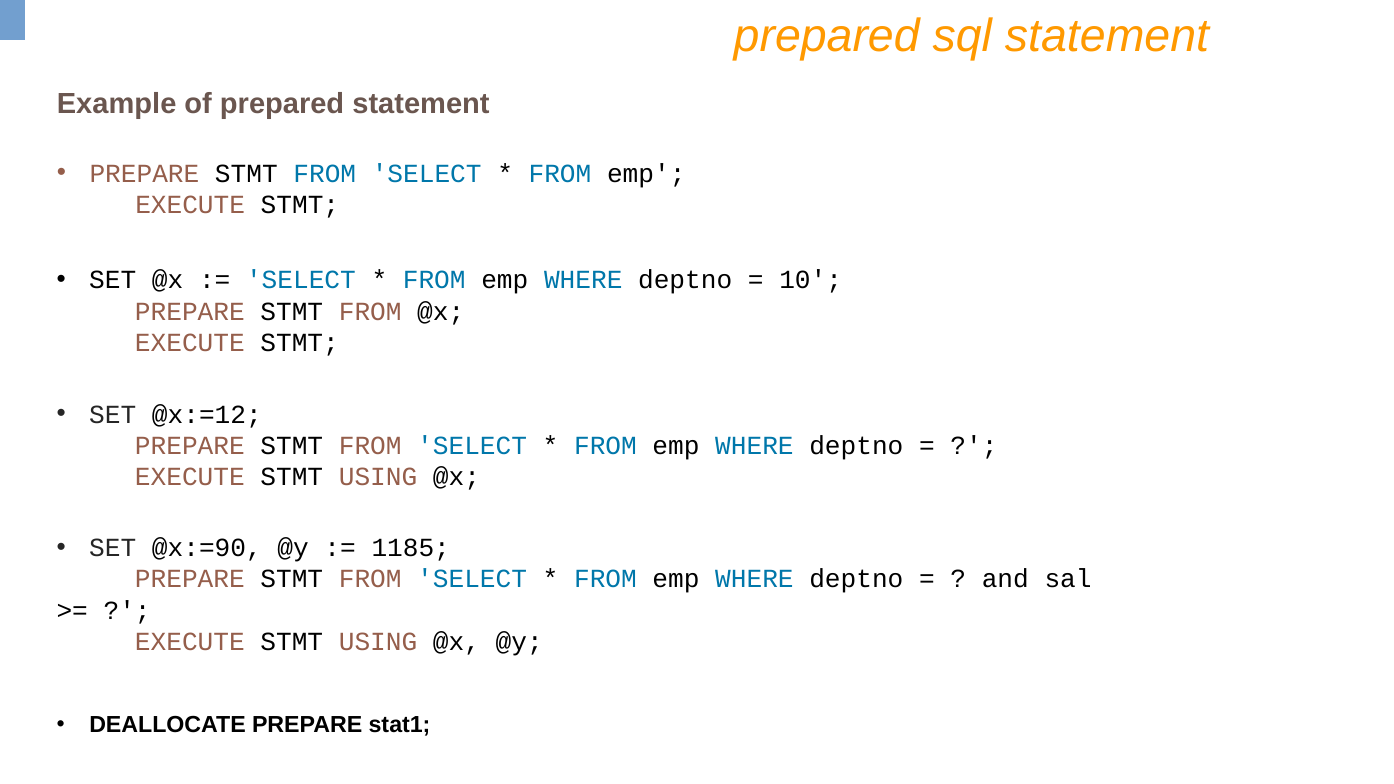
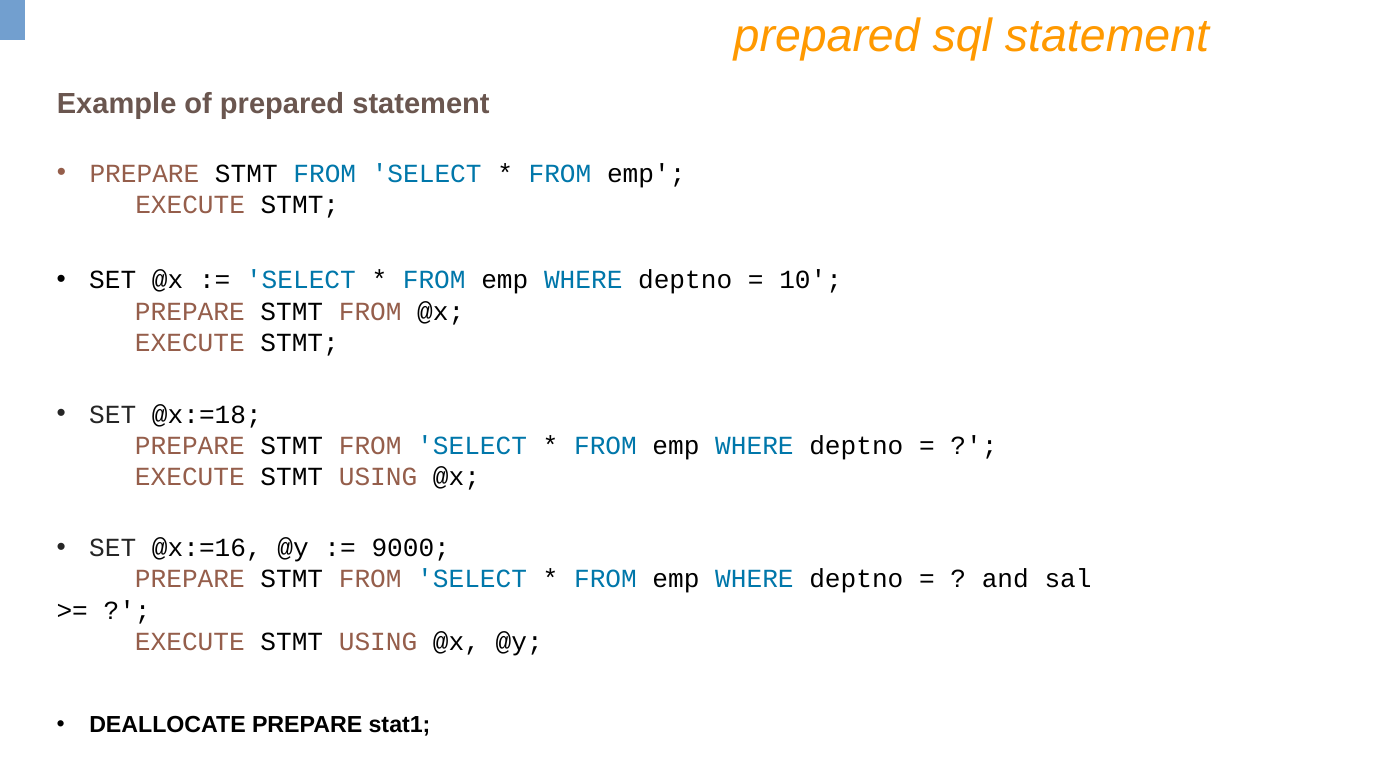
@x:=12: @x:=12 -> @x:=18
@x:=90: @x:=90 -> @x:=16
1185: 1185 -> 9000
